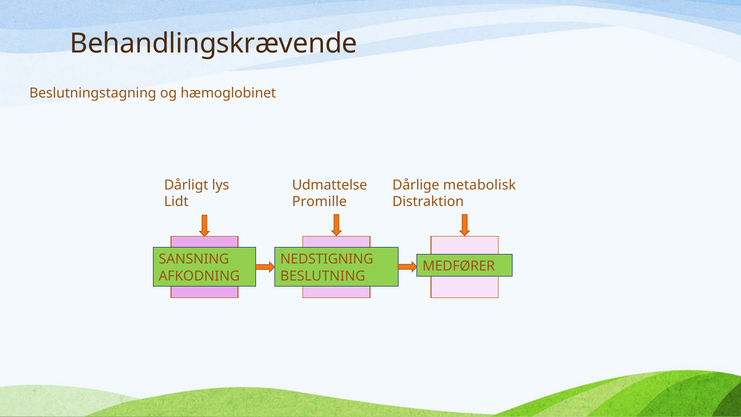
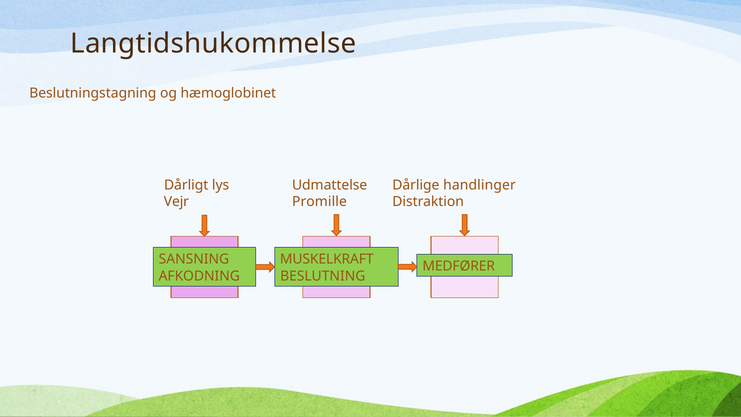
Behandlingskrævende: Behandlingskrævende -> Langtidshukommelse
metabolisk: metabolisk -> handlinger
Lidt: Lidt -> Vejr
NEDSTIGNING: NEDSTIGNING -> MUSKELKRAFT
